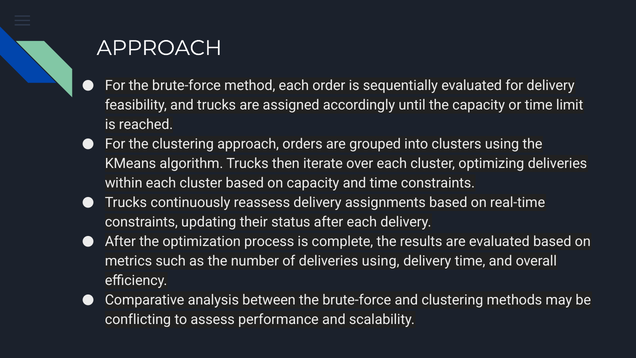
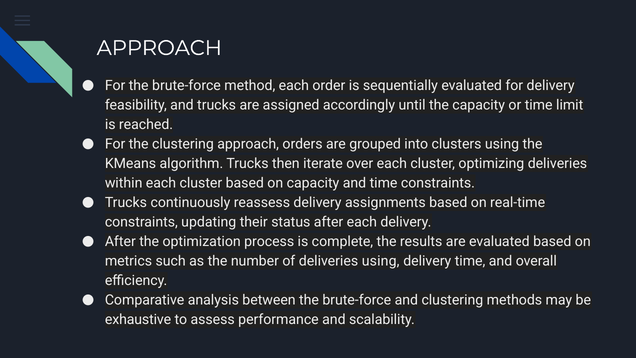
conflicting: conflicting -> exhaustive
